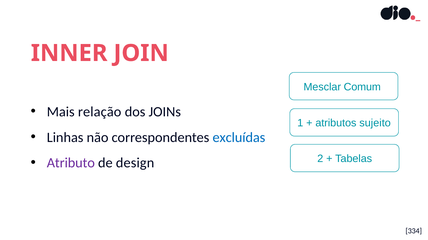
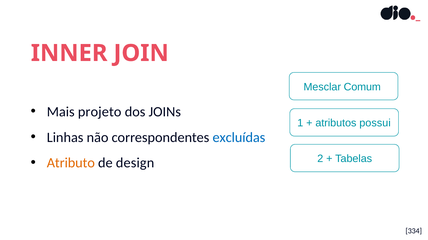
relação: relação -> projeto
sujeito: sujeito -> possui
Atributo colour: purple -> orange
